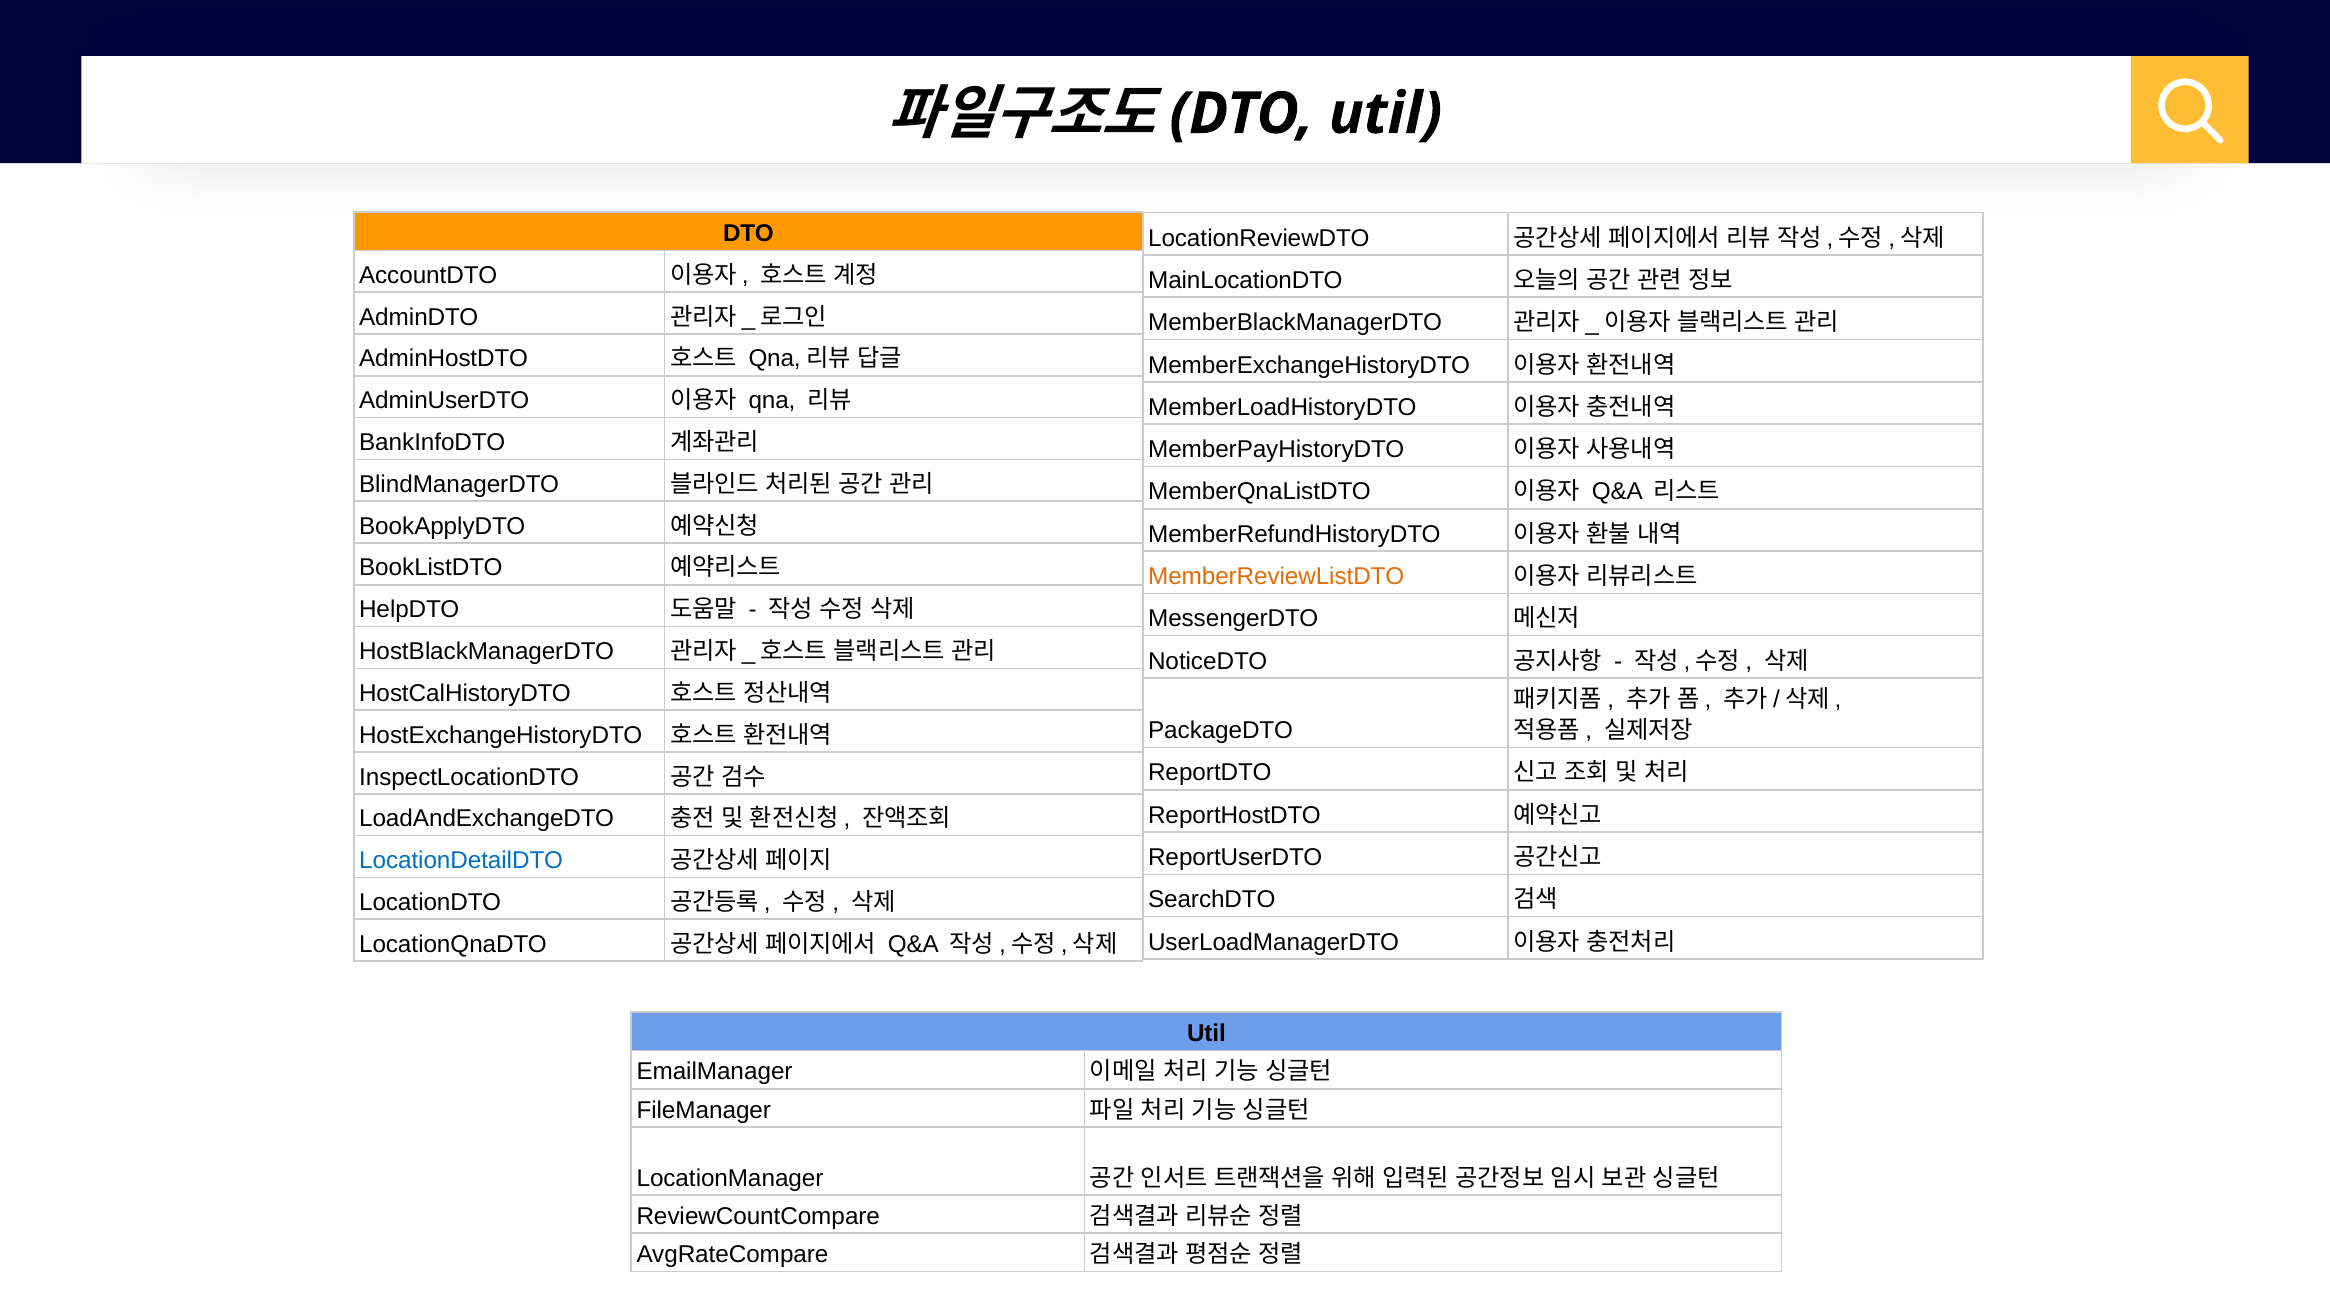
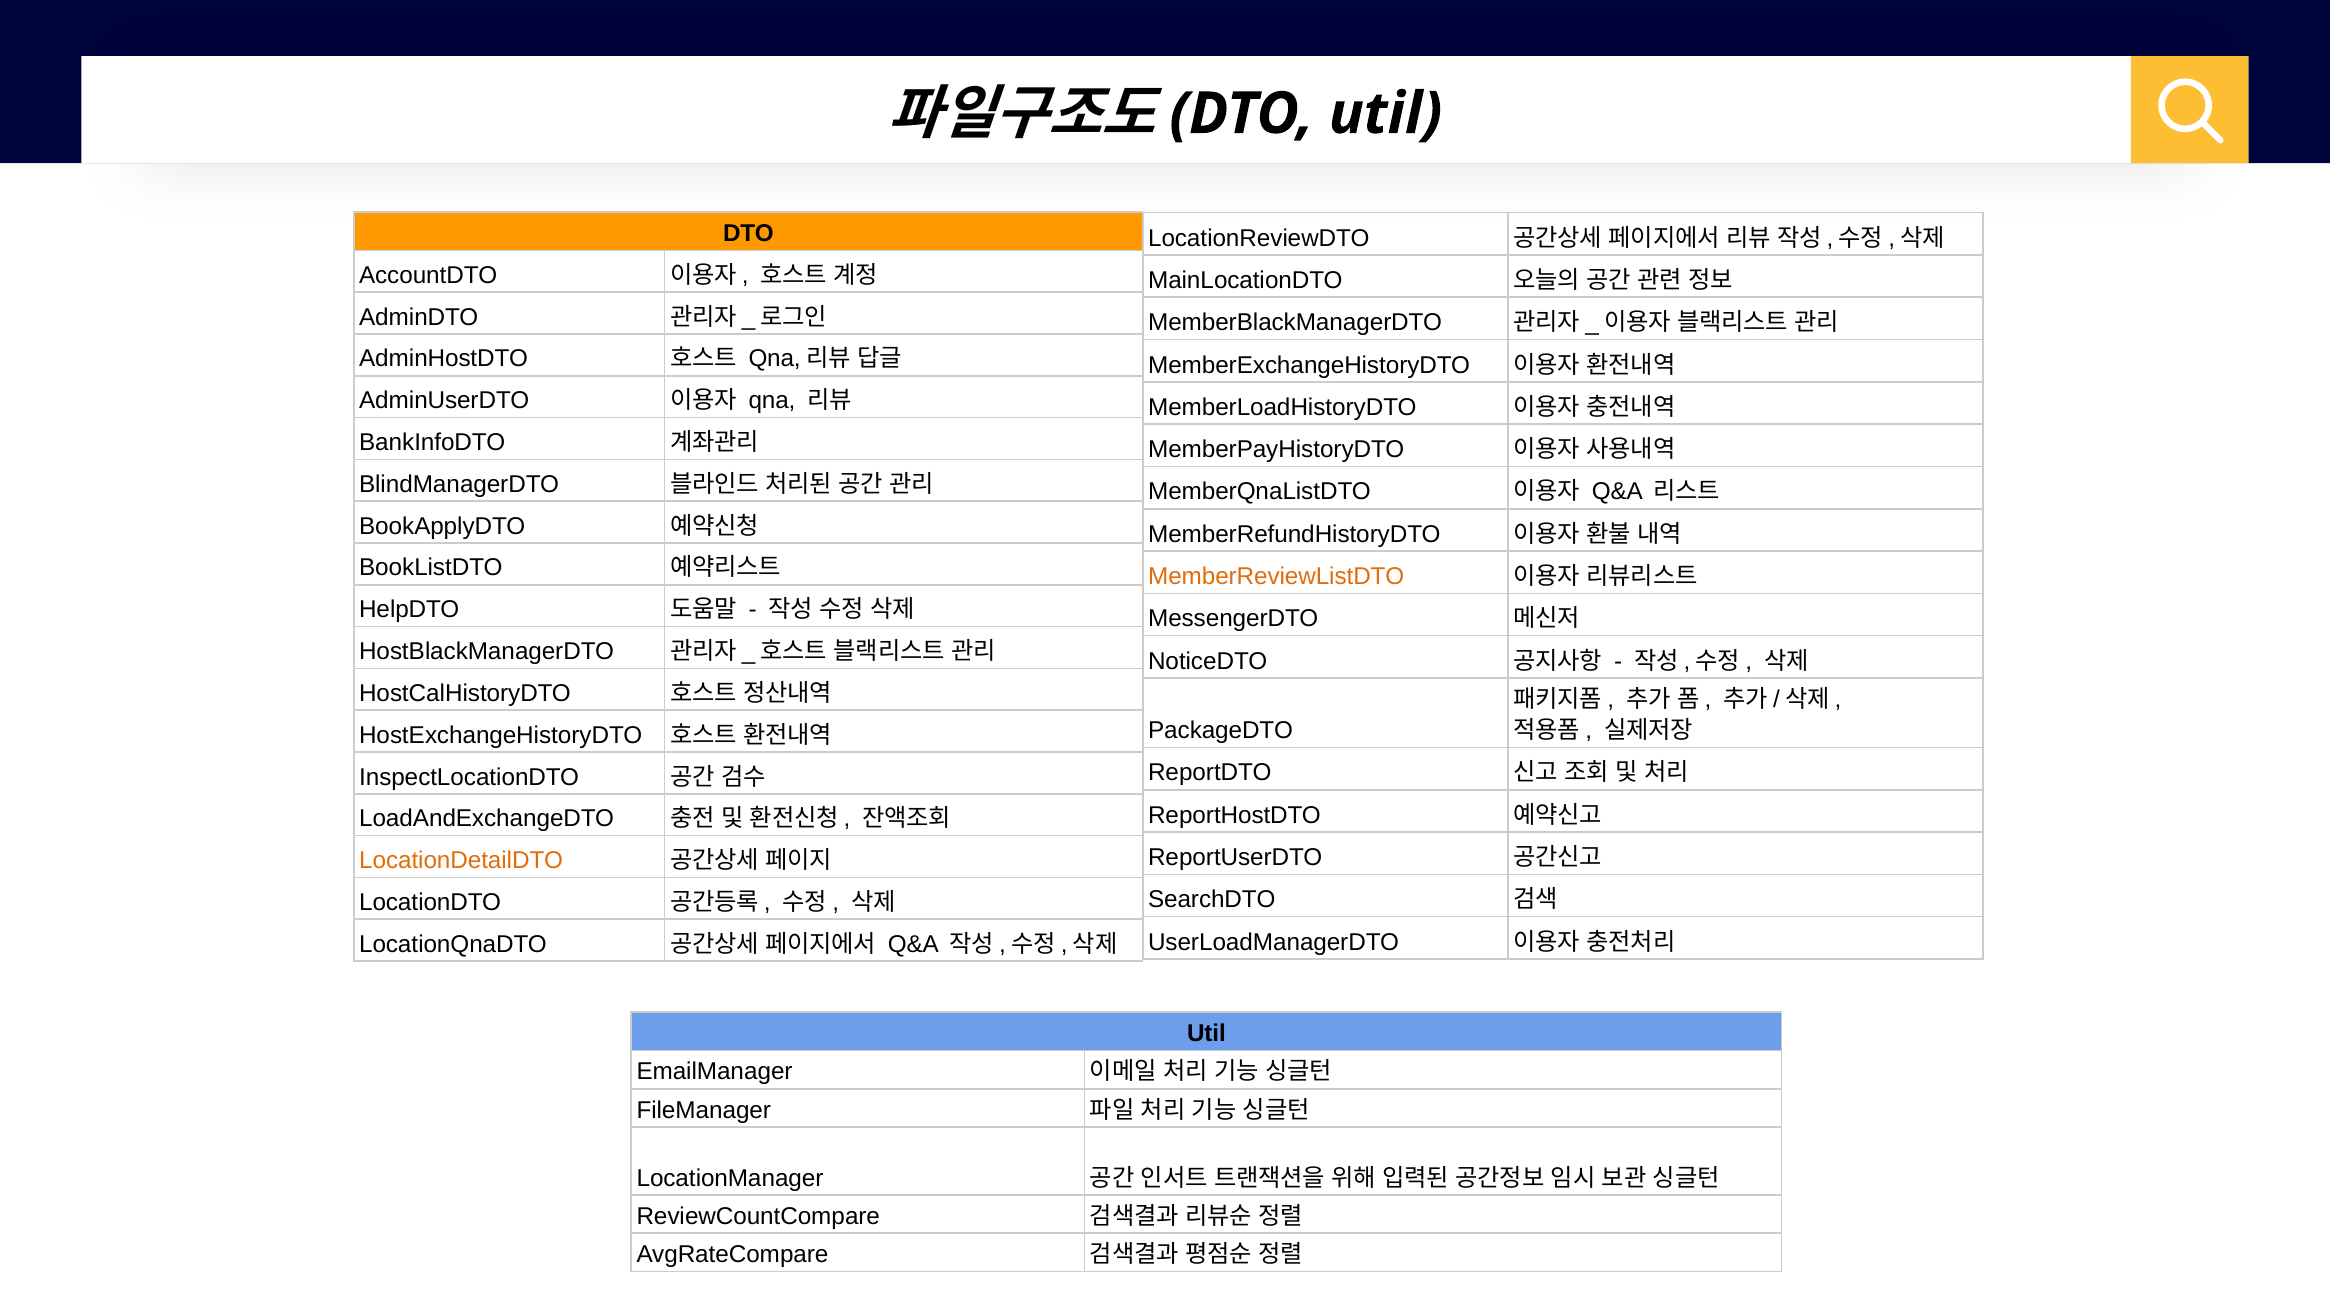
LocationDetailDTO colour: blue -> orange
